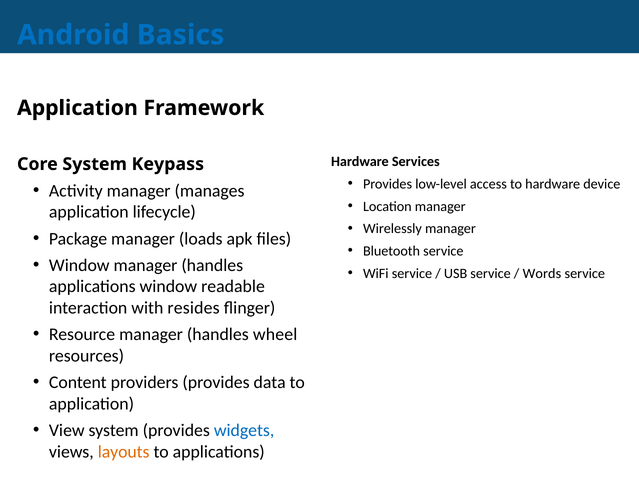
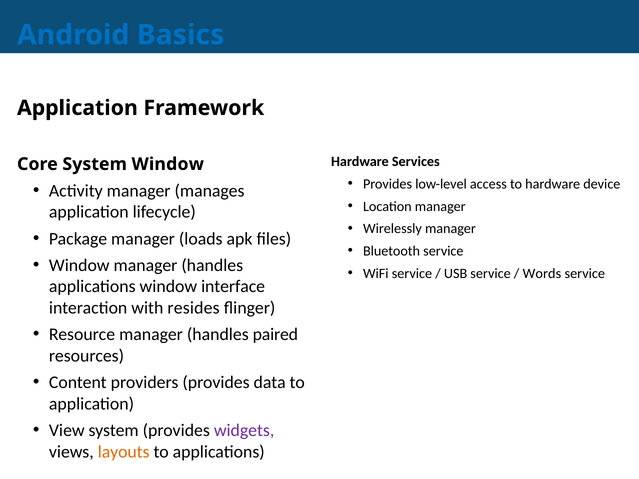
System Keypass: Keypass -> Window
readable: readable -> interface
wheel: wheel -> paired
widgets colour: blue -> purple
